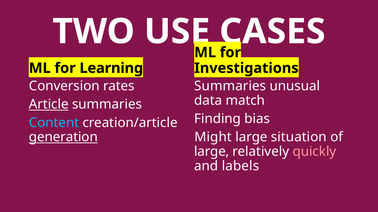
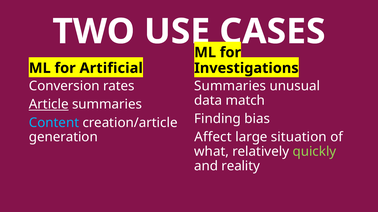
Learning: Learning -> Artificial
generation underline: present -> none
Might: Might -> Affect
large at (212, 152): large -> what
quickly colour: pink -> light green
labels: labels -> reality
